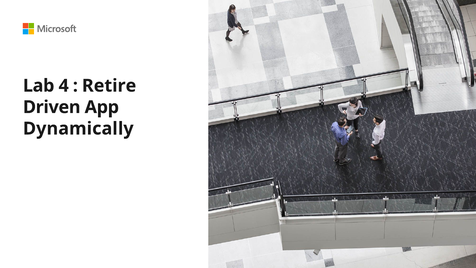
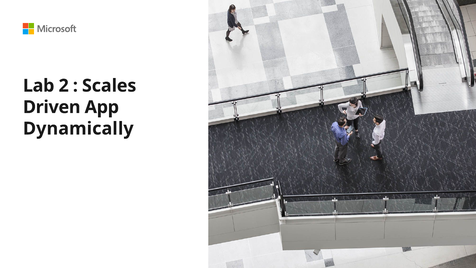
4: 4 -> 2
Retire: Retire -> Scales
